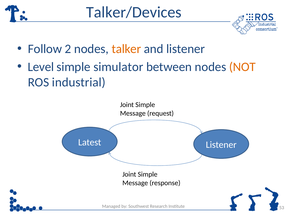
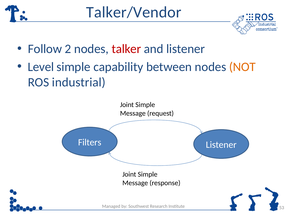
Talker/Devices: Talker/Devices -> Talker/Vendor
talker colour: orange -> red
simulator: simulator -> capability
Latest: Latest -> Filters
